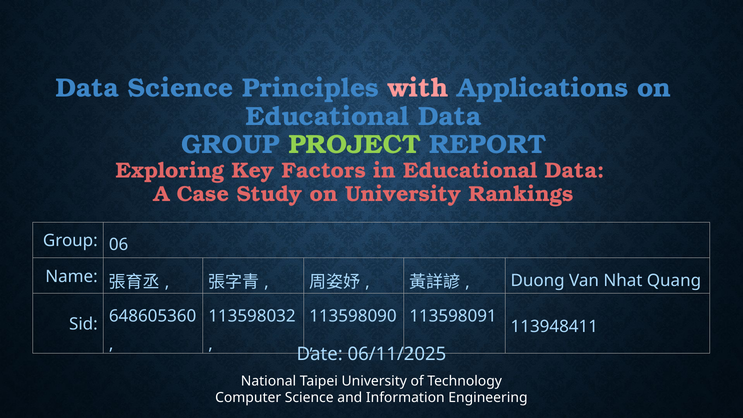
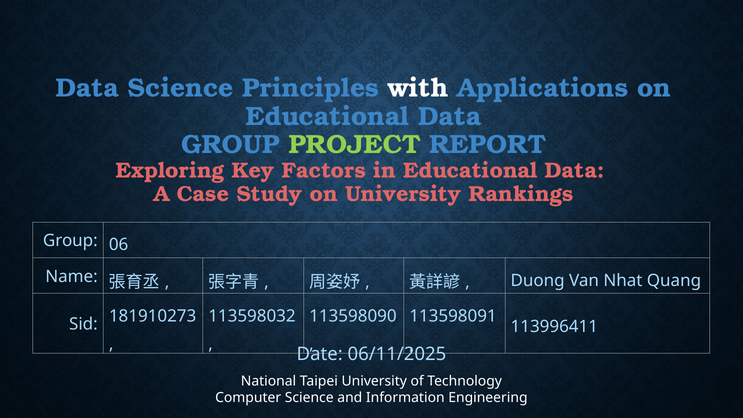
with colour: pink -> white
648605360: 648605360 -> 181910273
113948411: 113948411 -> 113996411
